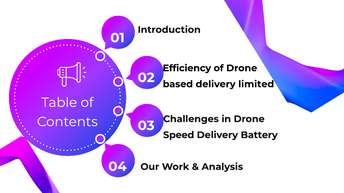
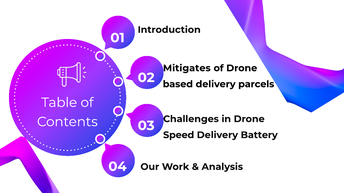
Efficiency: Efficiency -> Mitigates
limited: limited -> parcels
